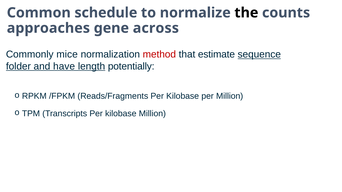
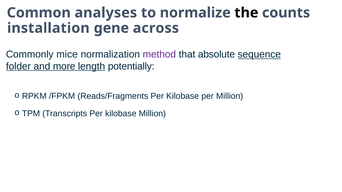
schedule: schedule -> analyses
approaches: approaches -> installation
method colour: red -> purple
estimate: estimate -> absolute
have: have -> more
